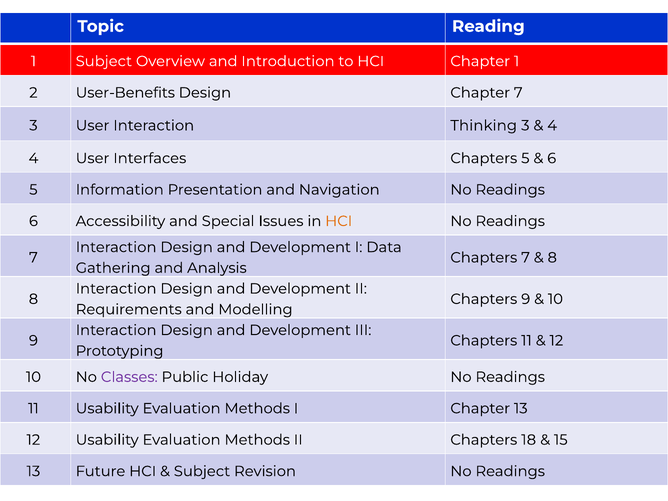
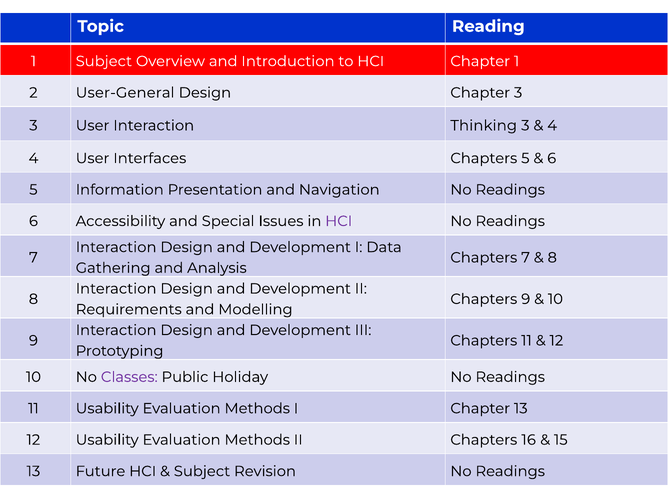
User-Benefits: User-Benefits -> User-General
Chapter 7: 7 -> 3
HCI at (339, 221) colour: orange -> purple
18: 18 -> 16
